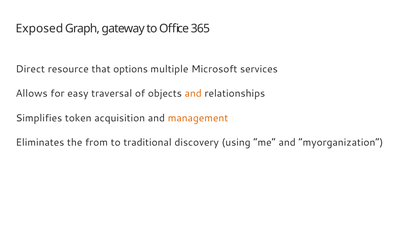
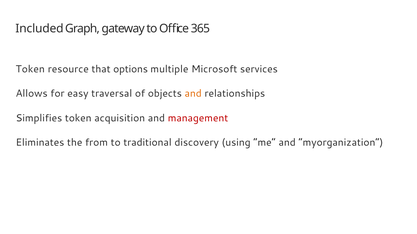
Exposed: Exposed -> Included
Direct at (30, 69): Direct -> Token
management colour: orange -> red
